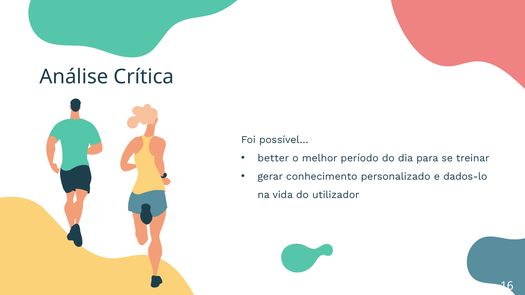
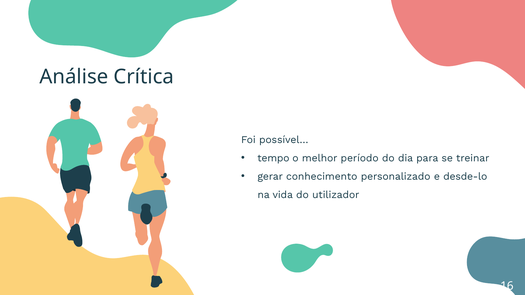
better: better -> tempo
dados-lo: dados-lo -> desde-lo
